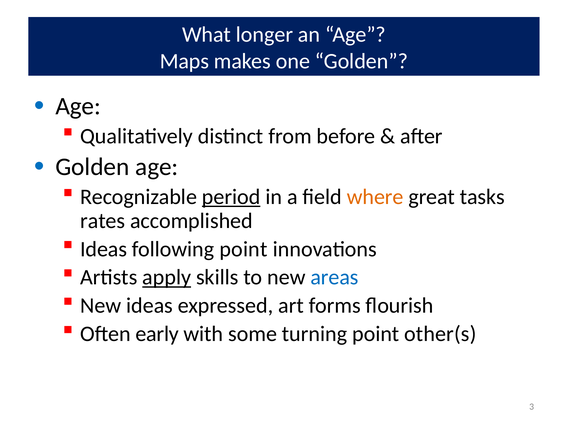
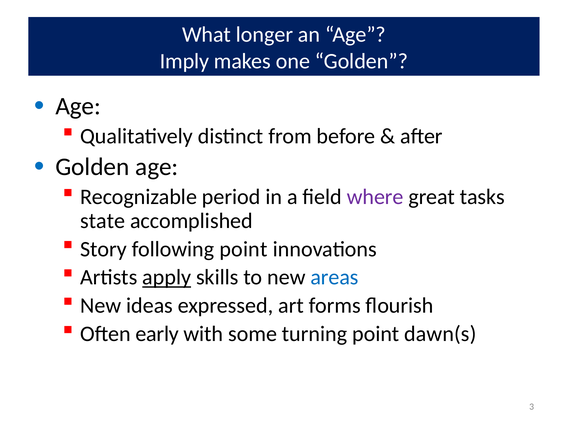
Maps: Maps -> Imply
period underline: present -> none
where colour: orange -> purple
rates: rates -> state
Ideas at (104, 249): Ideas -> Story
other(s: other(s -> dawn(s
